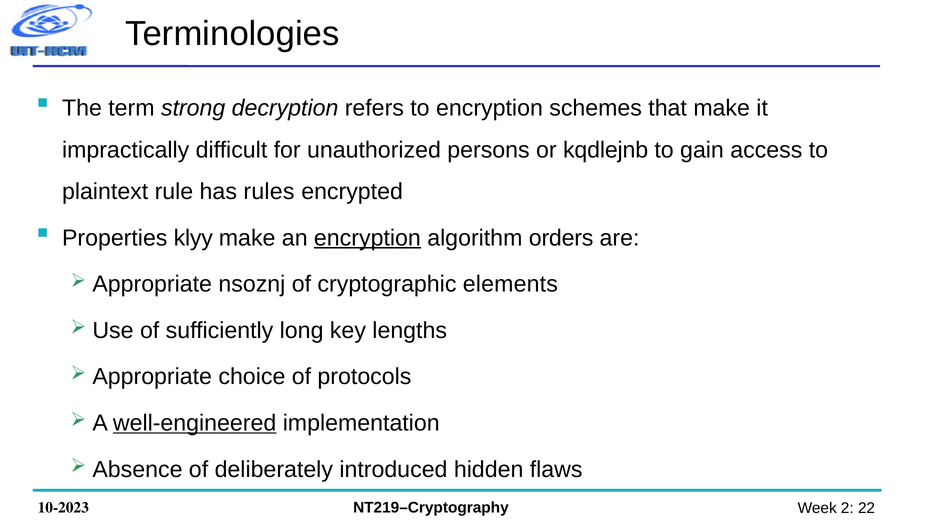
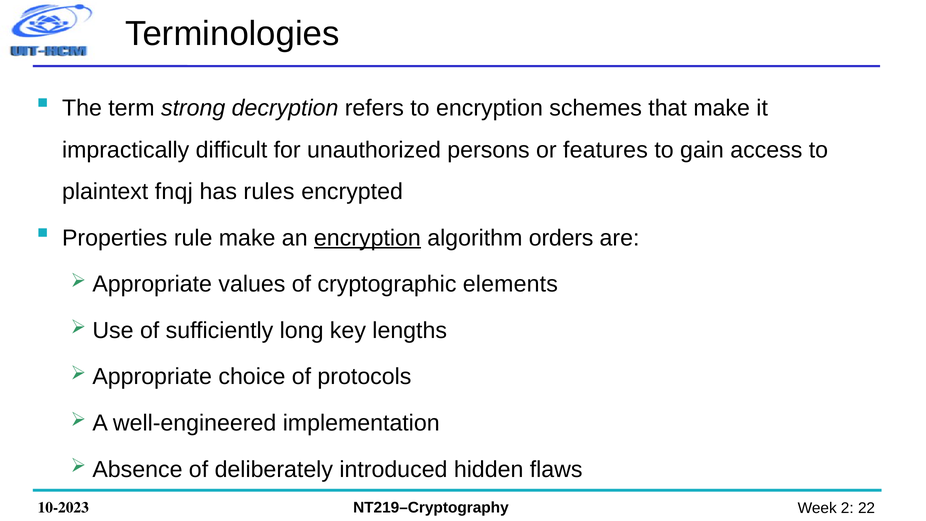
kqdlejnb: kqdlejnb -> features
rule: rule -> fnqj
klyy: klyy -> rule
nsoznj: nsoznj -> values
well-engineered underline: present -> none
